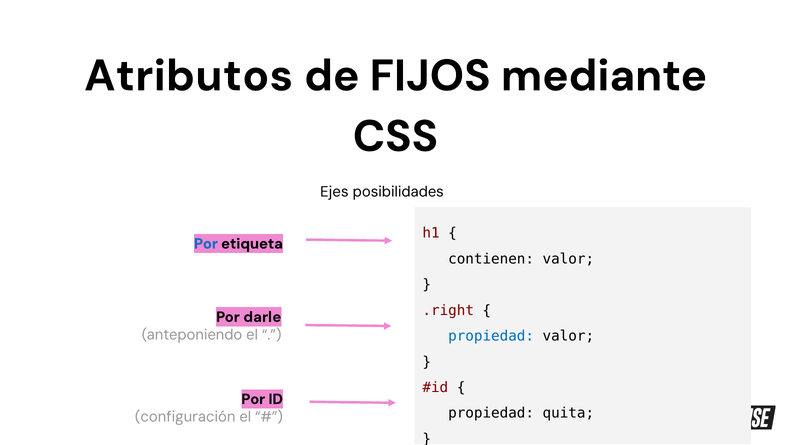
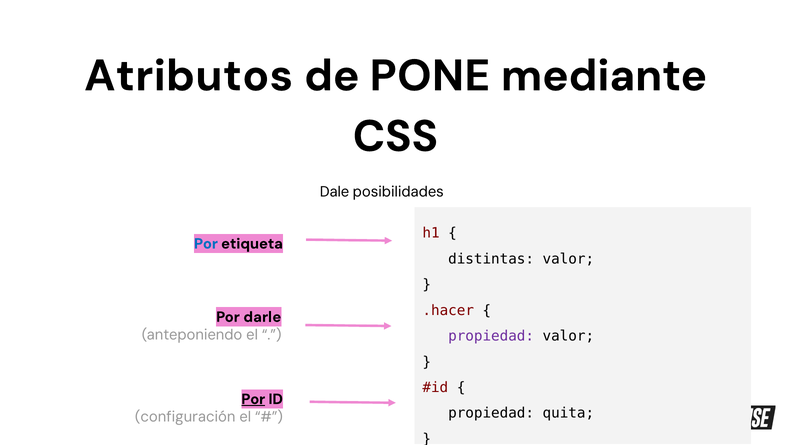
FIJOS: FIJOS -> PONE
Ejes: Ejes -> Dale
contienen: contienen -> distintas
.right: .right -> .hacer
propiedad at (491, 336) colour: blue -> purple
Por at (253, 399) underline: none -> present
